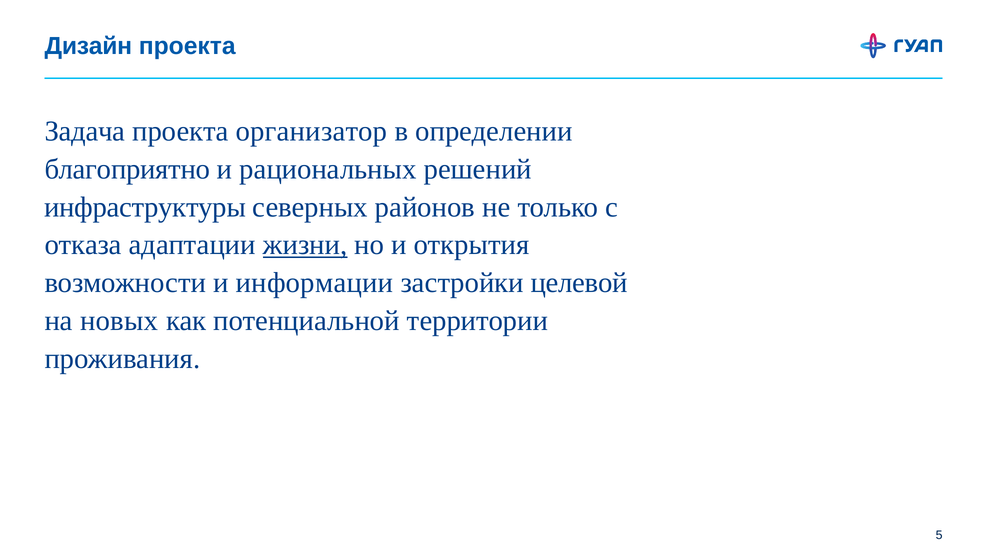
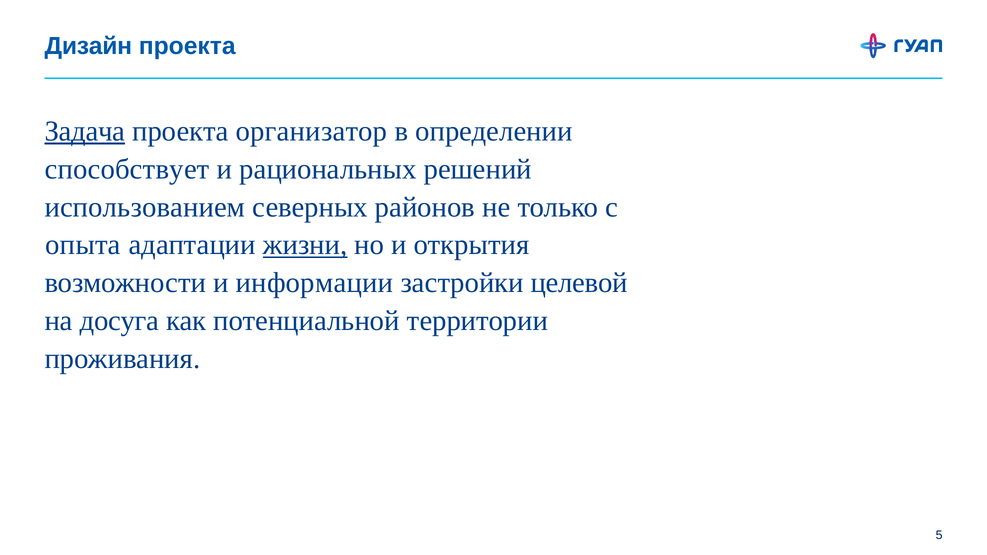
Задача underline: none -> present
благоприятно: благоприятно -> способствует
инфраструктуры: инфраструктуры -> использованием
отказа: отказа -> опыта
новых: новых -> досуга
